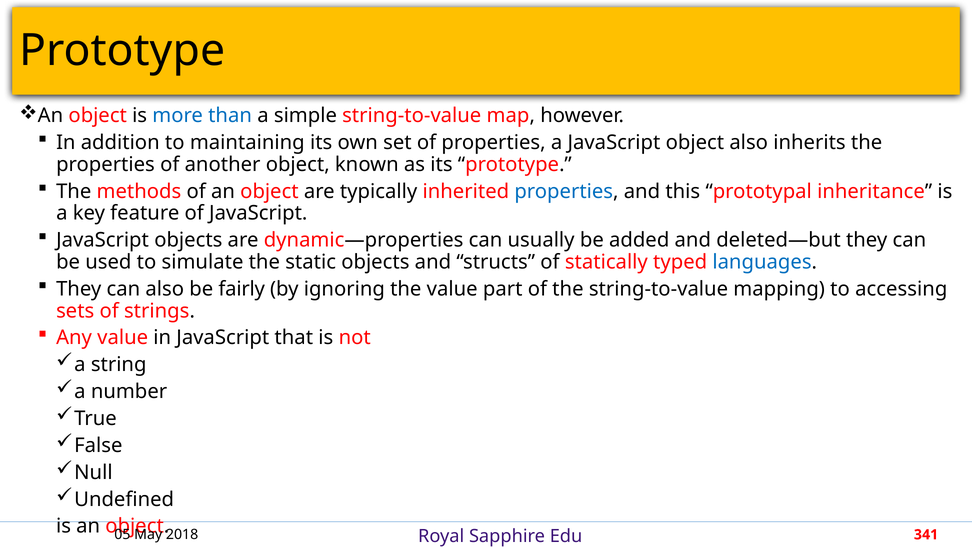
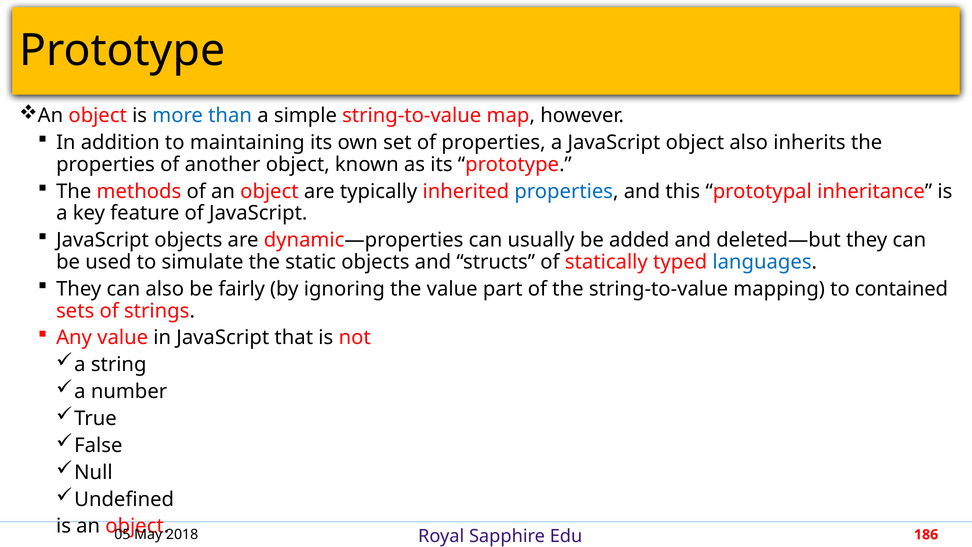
accessing: accessing -> contained
341: 341 -> 186
